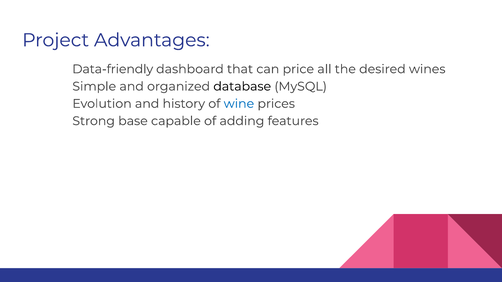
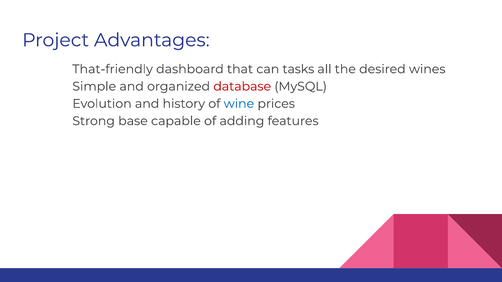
Data-friendly: Data-friendly -> That-friendly
price: price -> tasks
database colour: black -> red
